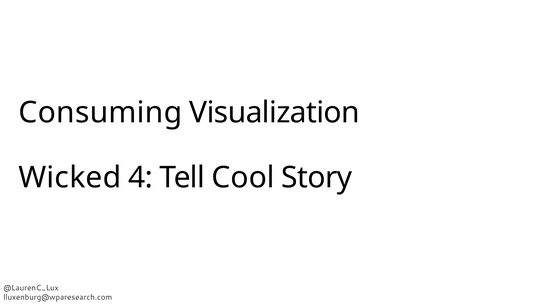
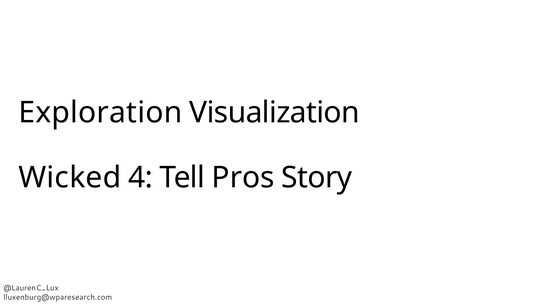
Consuming: Consuming -> Exploration
Cool: Cool -> Pros
